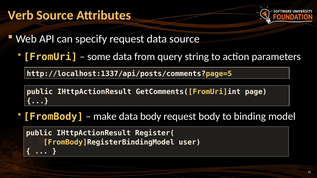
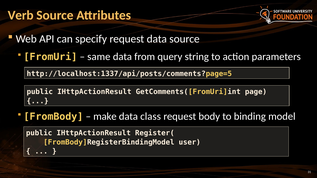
some: some -> same
data body: body -> class
